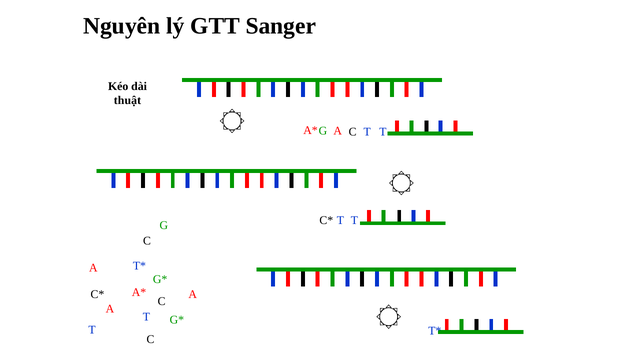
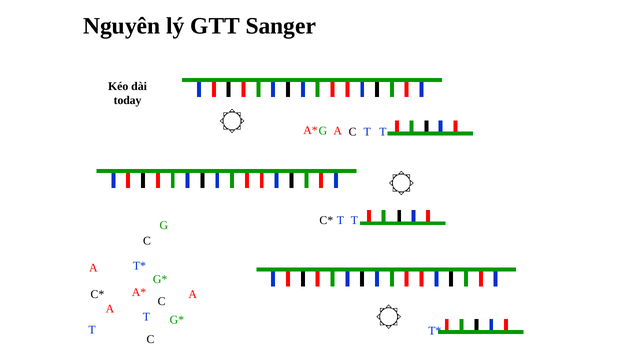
thuật: thuật -> today
